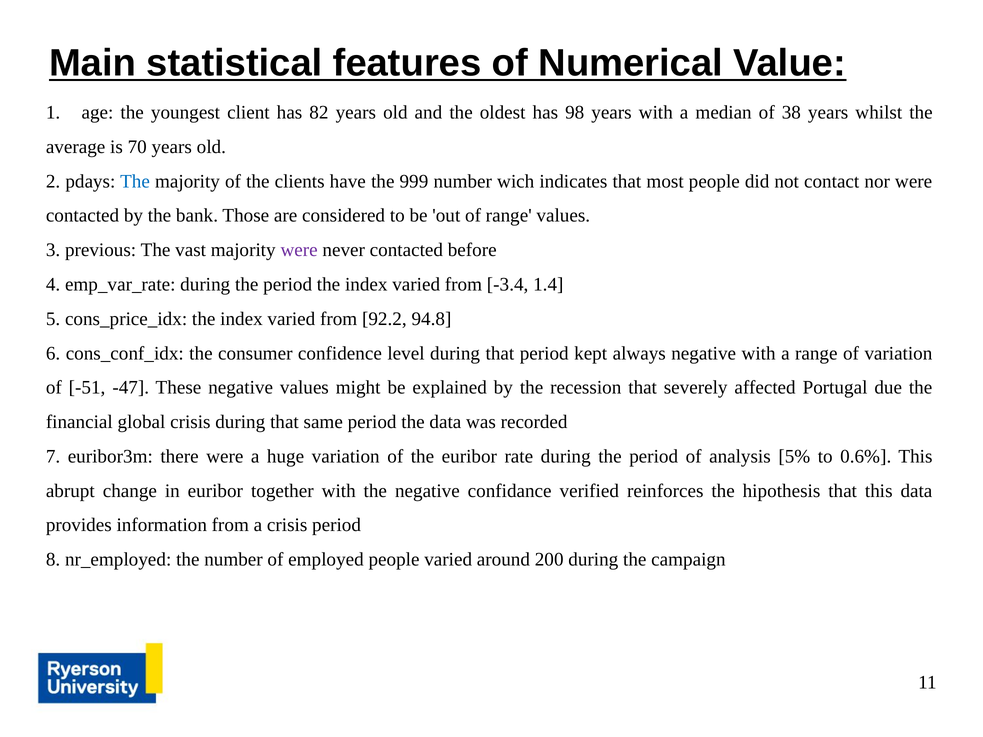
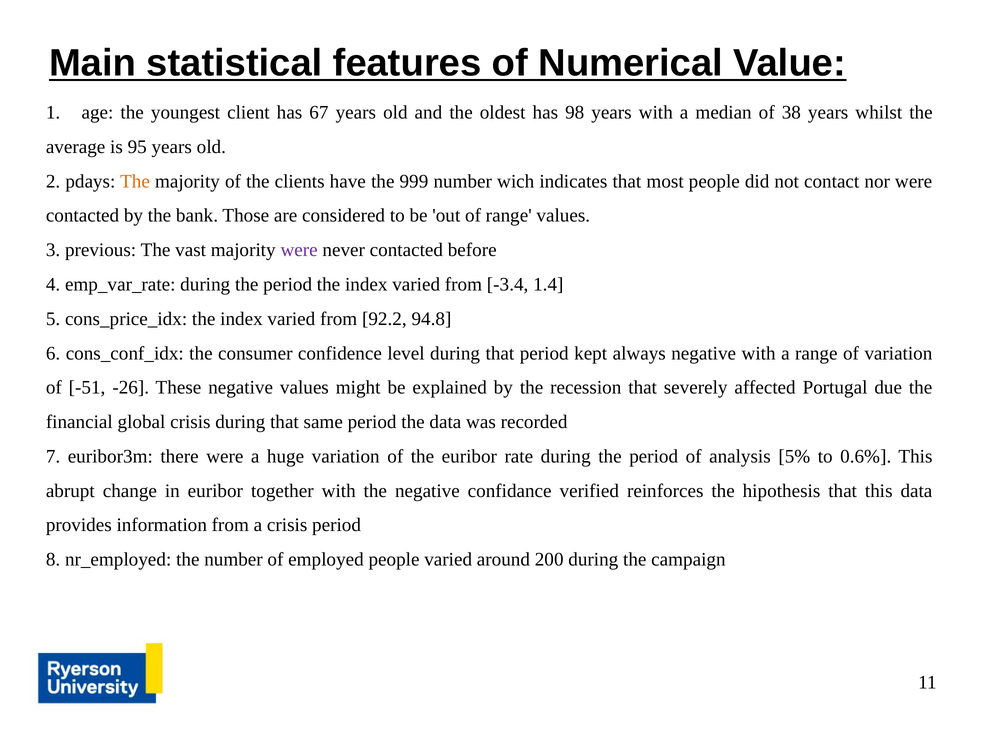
82: 82 -> 67
70: 70 -> 95
The at (135, 181) colour: blue -> orange
-47: -47 -> -26
